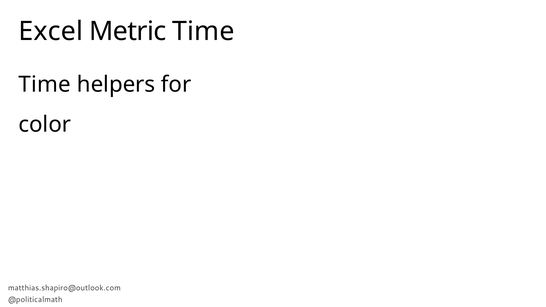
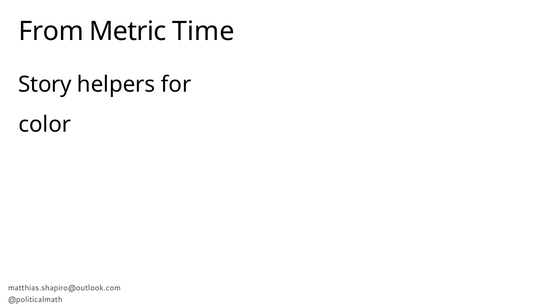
Excel: Excel -> From
Time at (45, 84): Time -> Story
